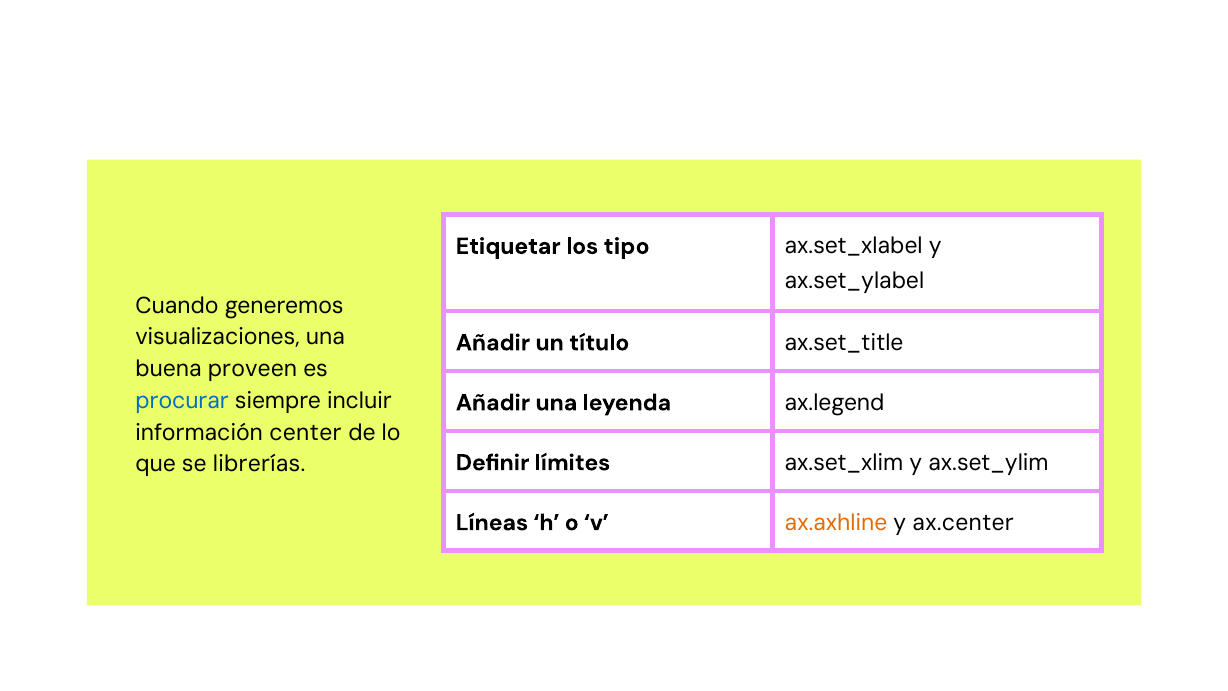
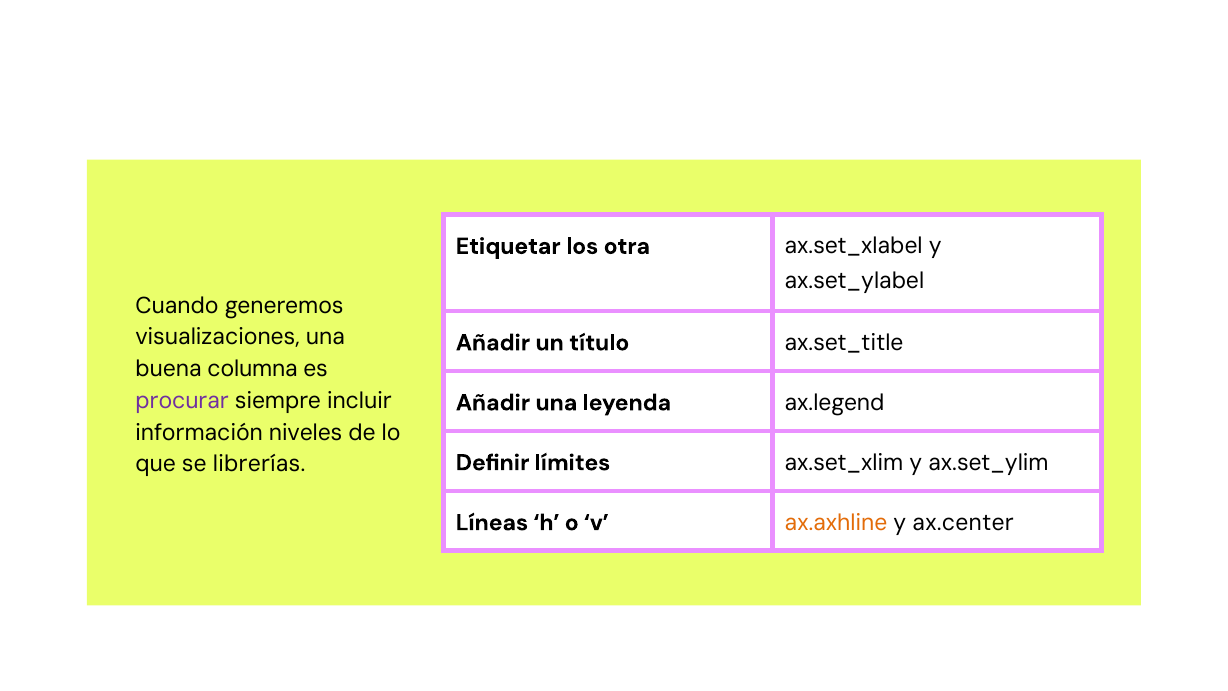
tipo: tipo -> otra
proveen: proveen -> columna
procurar colour: blue -> purple
center: center -> niveles
